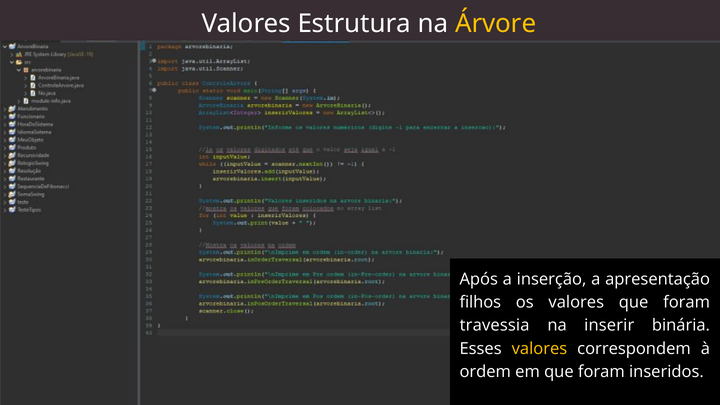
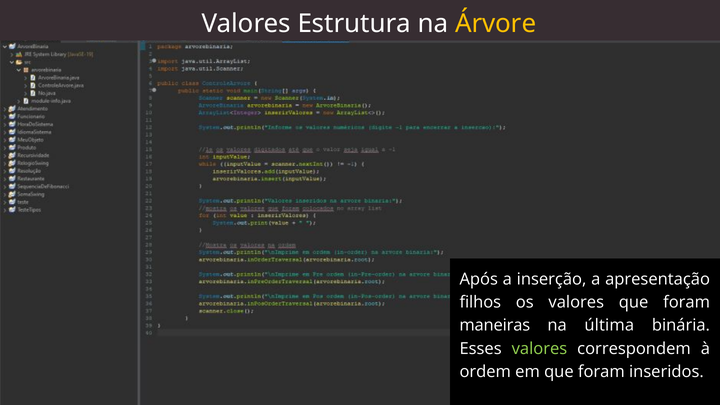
travessia: travessia -> maneiras
inserir: inserir -> última
valores at (539, 349) colour: yellow -> light green
